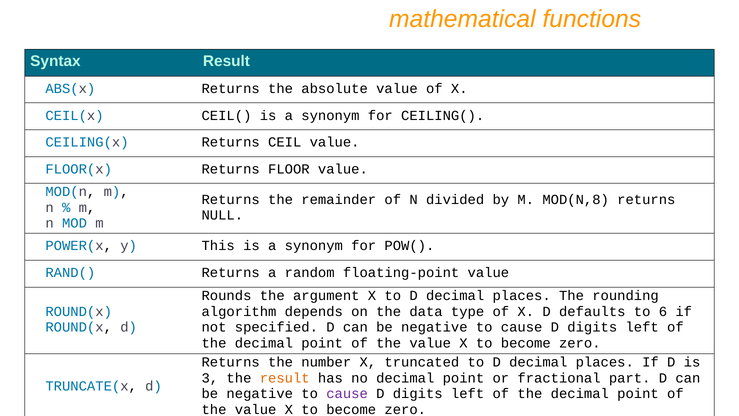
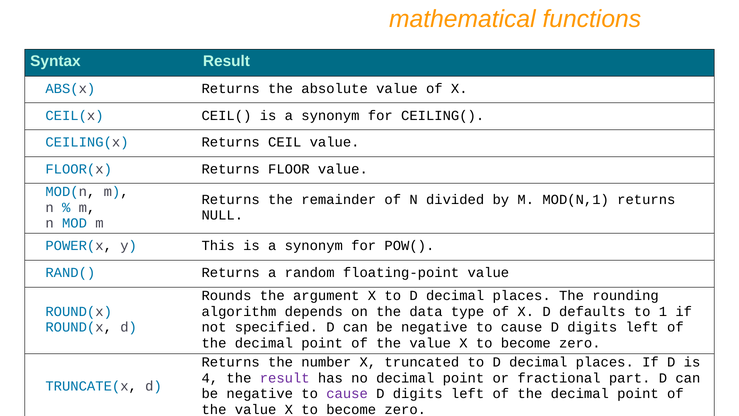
MOD(N,8: MOD(N,8 -> MOD(N,1
6: 6 -> 1
3: 3 -> 4
result at (285, 378) colour: orange -> purple
